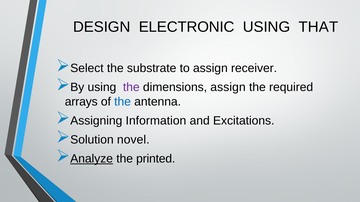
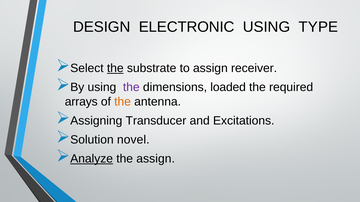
THAT: THAT -> TYPE
the at (115, 68) underline: none -> present
dimensions assign: assign -> loaded
the at (123, 102) colour: blue -> orange
Information: Information -> Transducer
the printed: printed -> assign
